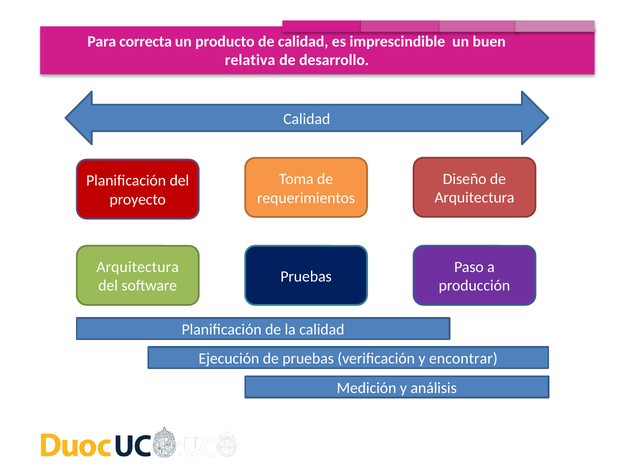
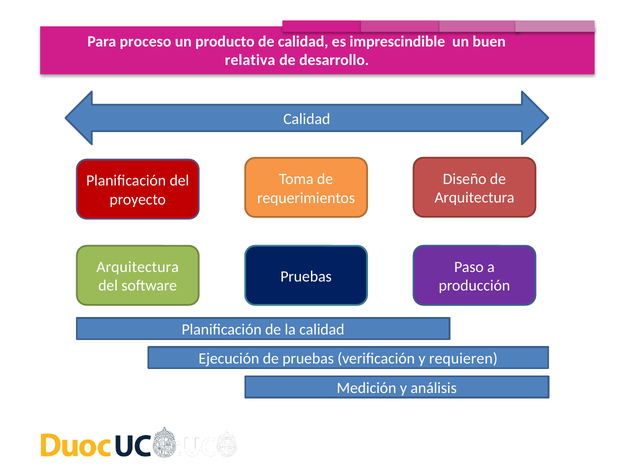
correcta: correcta -> proceso
encontrar: encontrar -> requieren
